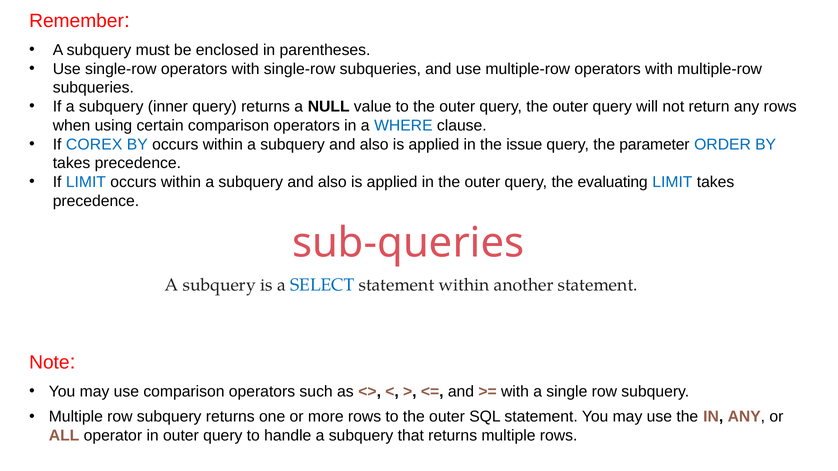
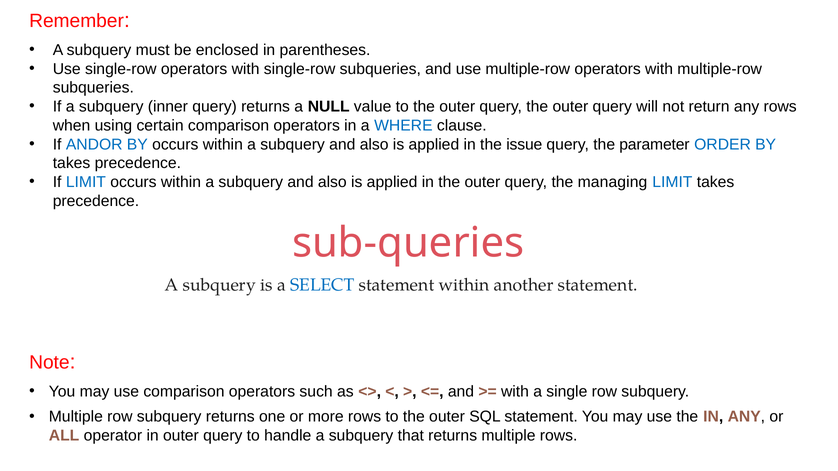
COREX: COREX -> ANDOR
evaluating: evaluating -> managing
